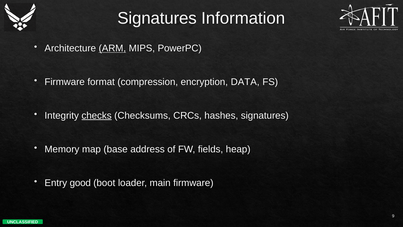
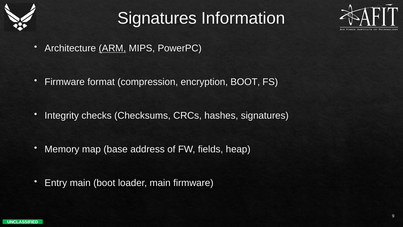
encryption DATA: DATA -> BOOT
checks underline: present -> none
Entry good: good -> main
